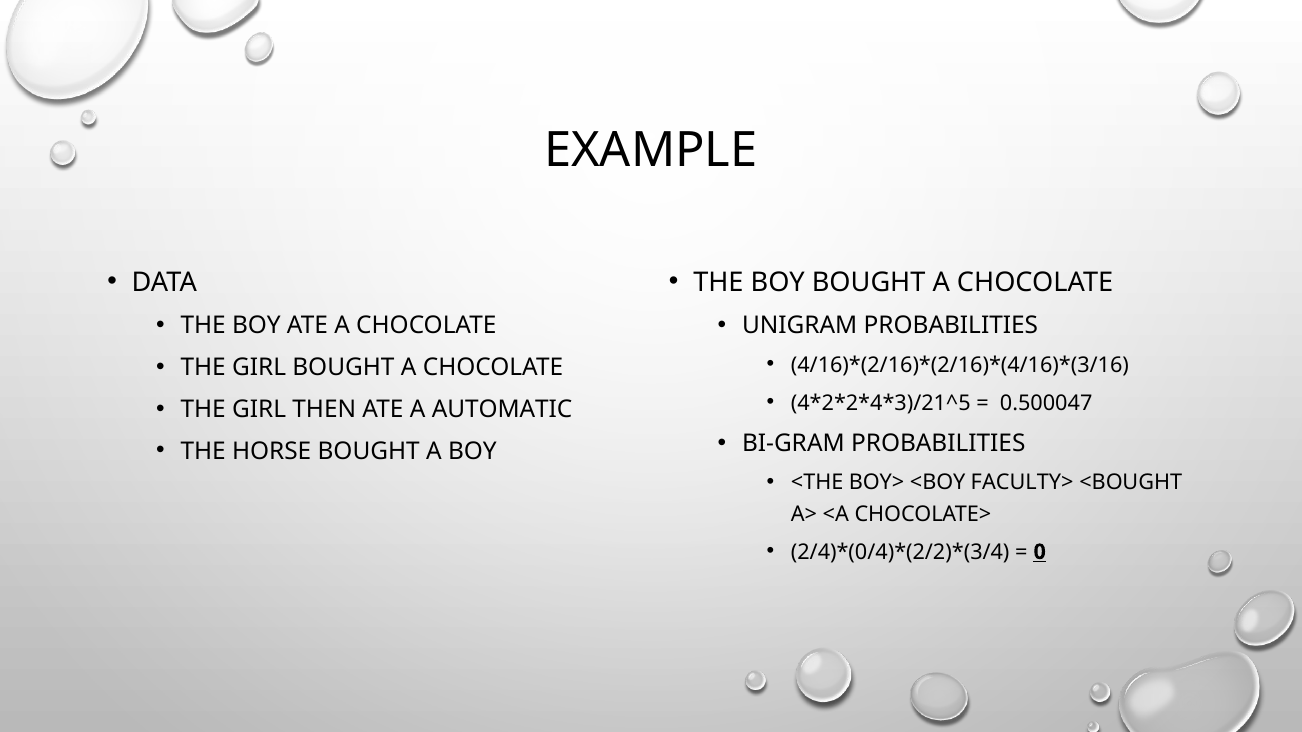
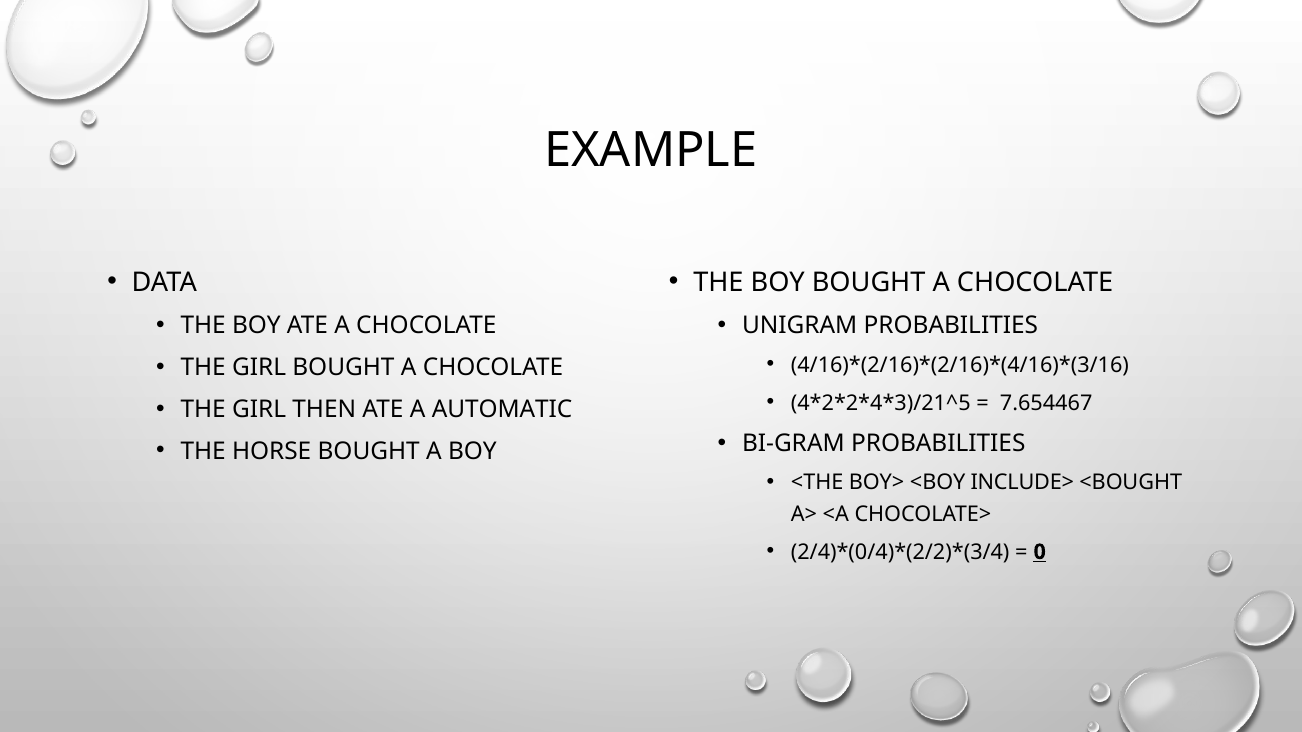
0.500047: 0.500047 -> 7.654467
FACULTY>: FACULTY> -> INCLUDE>
